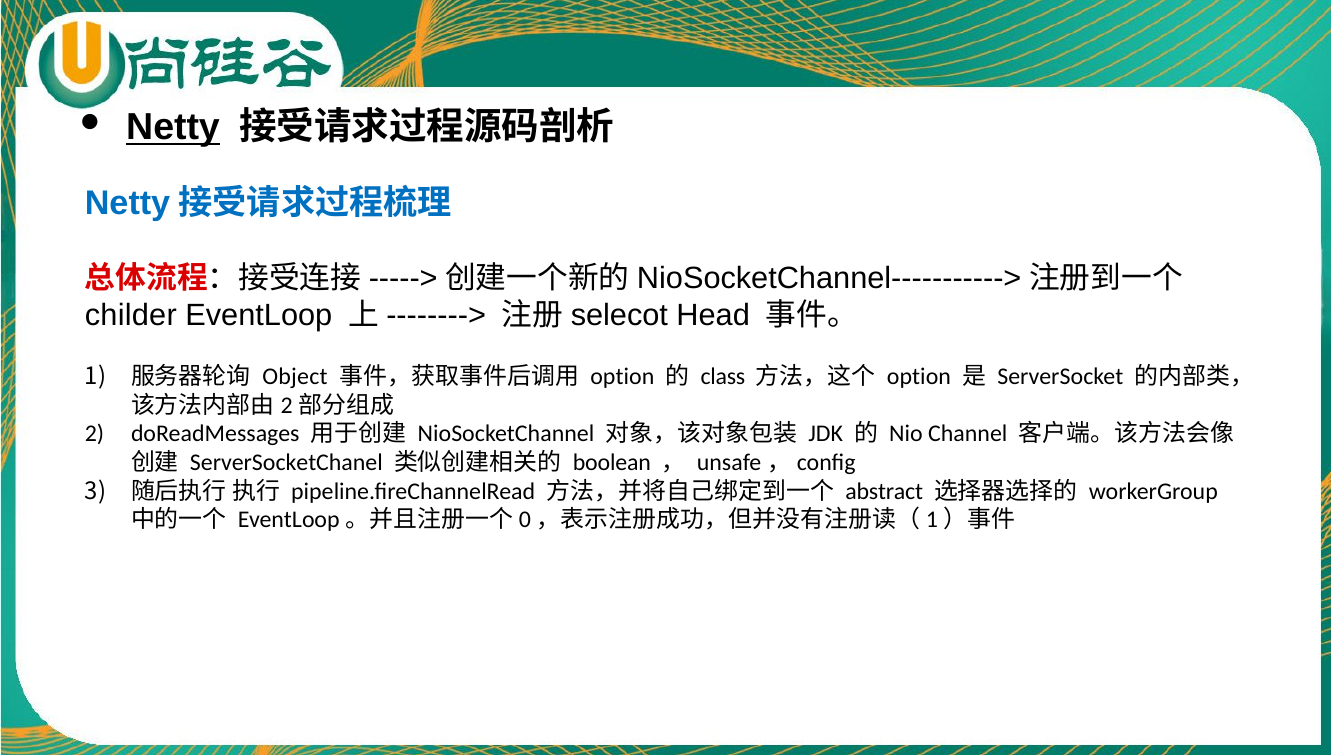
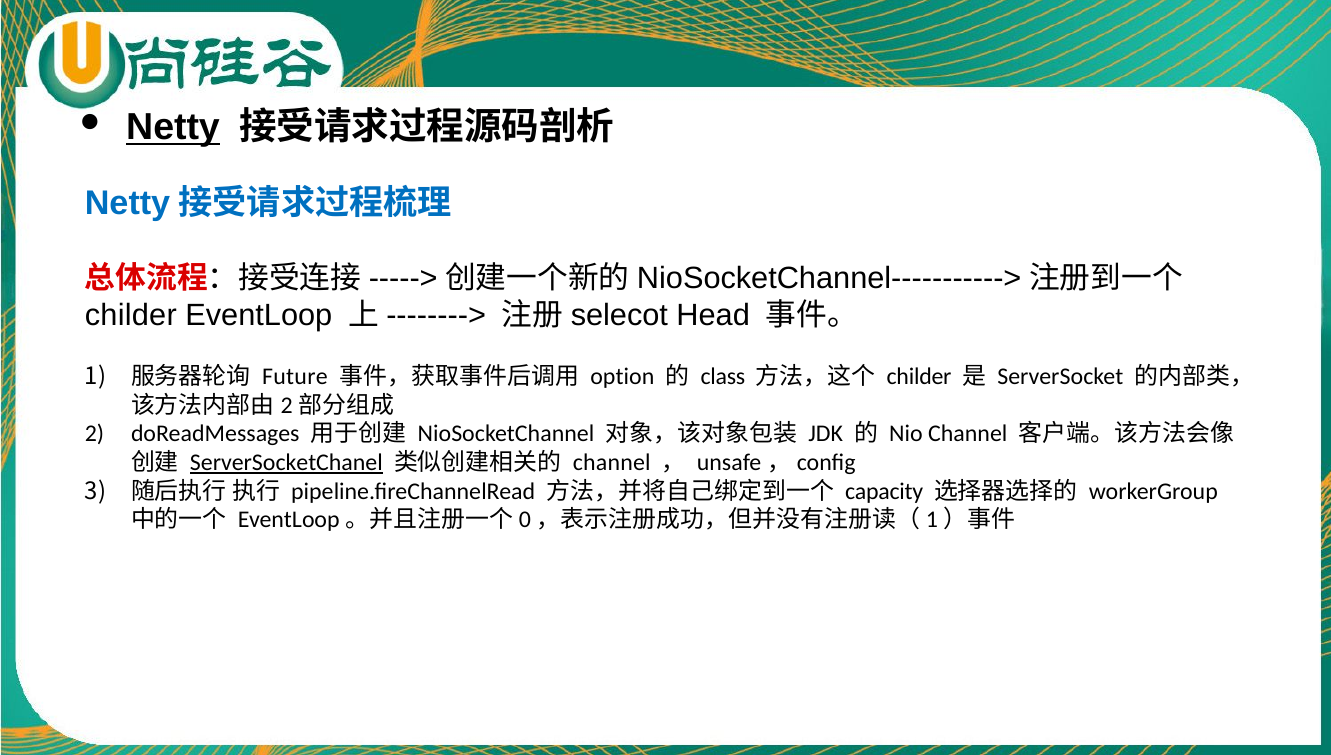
Object: Object -> Future
option at (919, 377): option -> childer
ServerSocketChanel underline: none -> present
boolean at (612, 463): boolean -> channel
abstract: abstract -> capacity
